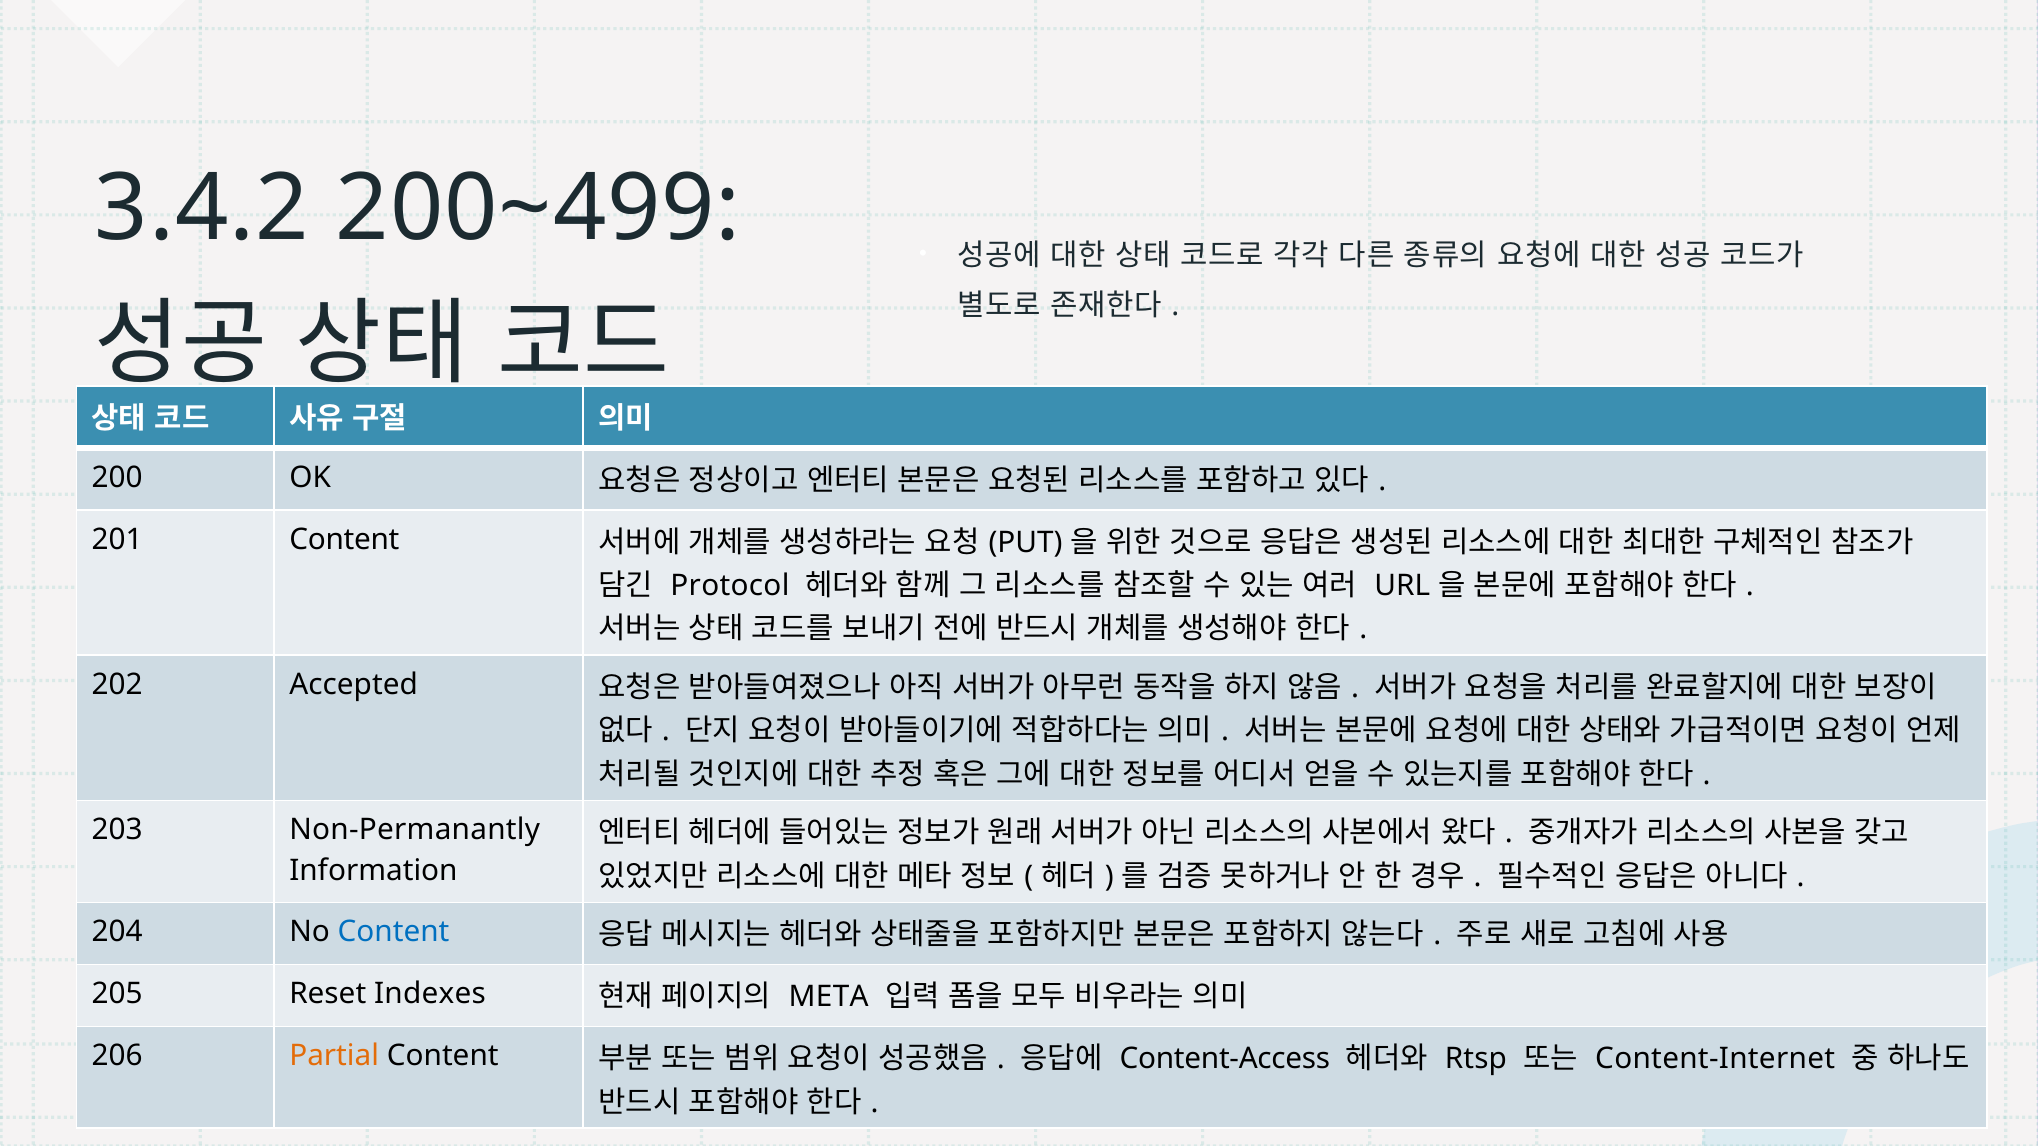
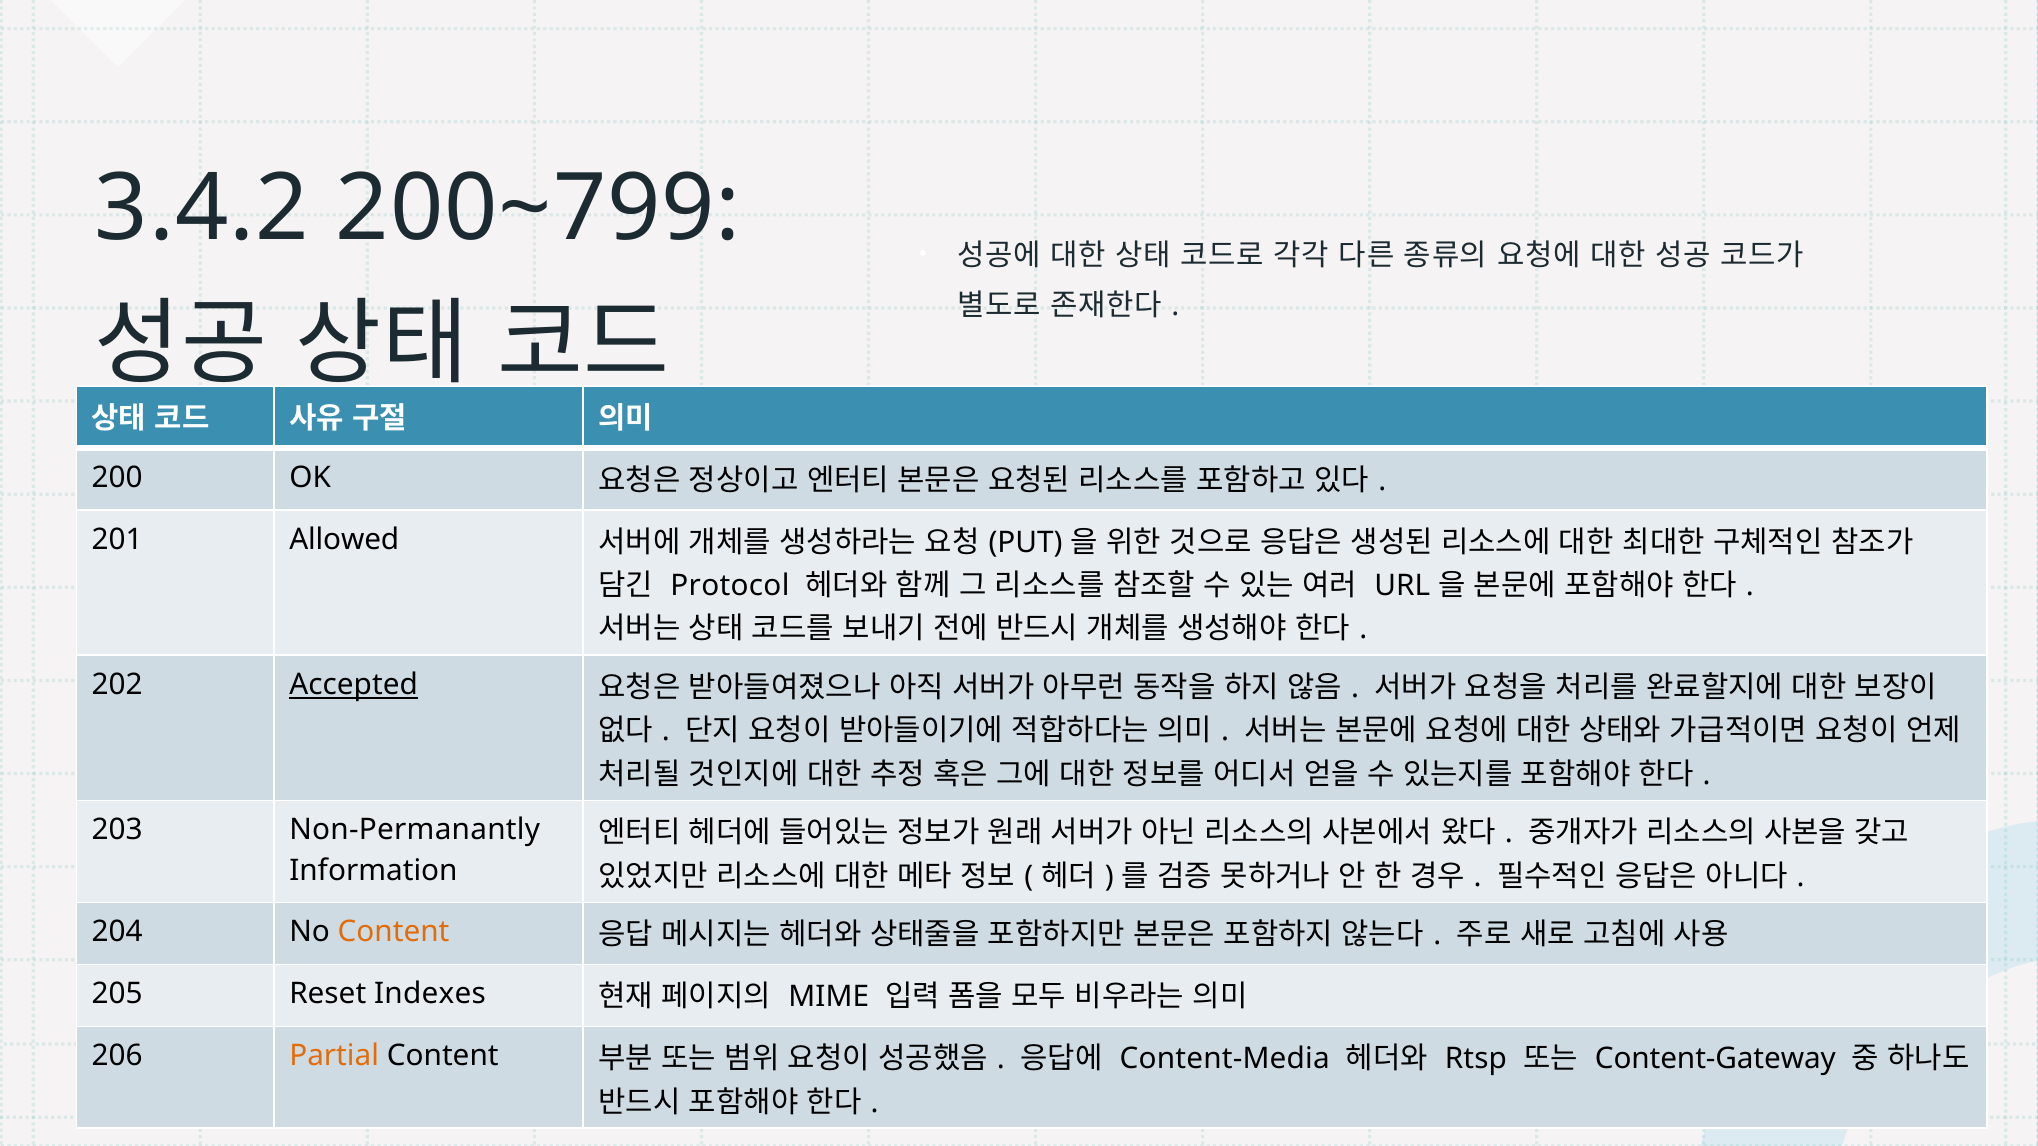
200~499: 200~499 -> 200~799
201 Content: Content -> Allowed
Accepted underline: none -> present
Content at (394, 932) colour: blue -> orange
META: META -> MIME
Content-Access: Content-Access -> Content-Media
Content-Internet: Content-Internet -> Content-Gateway
